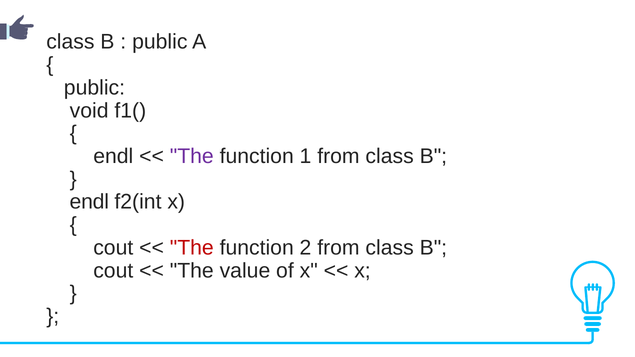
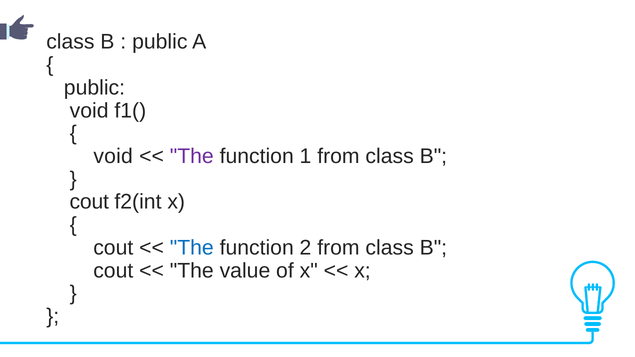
endl at (113, 156): endl -> void
endl at (89, 202): endl -> cout
The at (192, 248) colour: red -> blue
